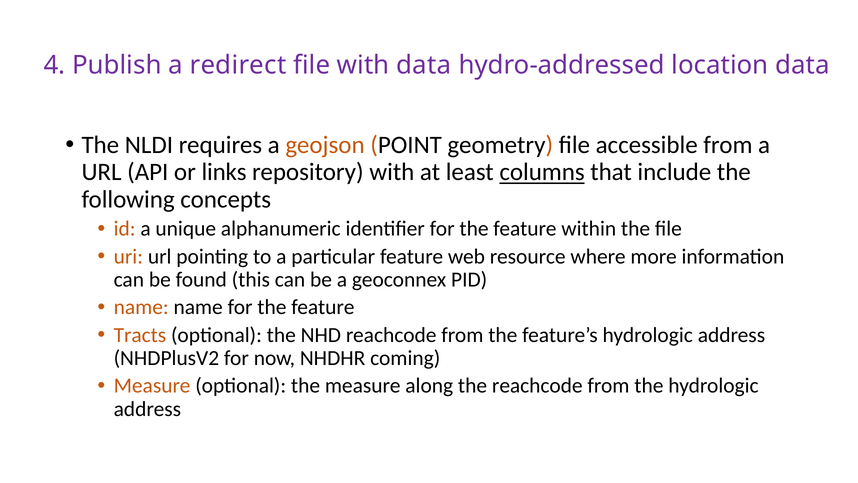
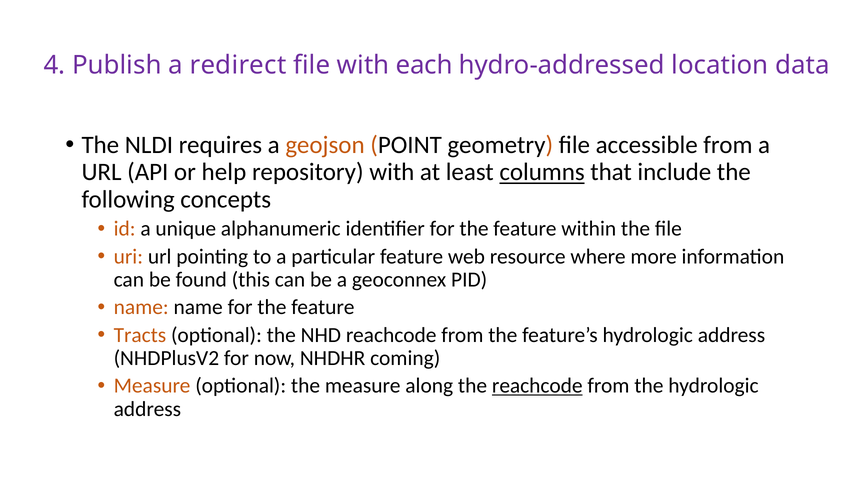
with data: data -> each
links: links -> help
reachcode at (537, 385) underline: none -> present
